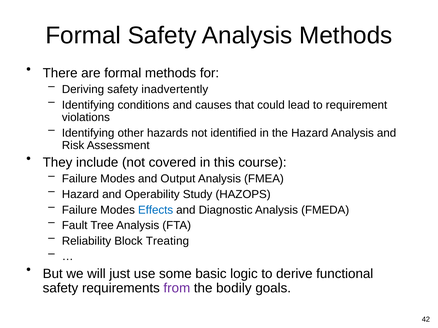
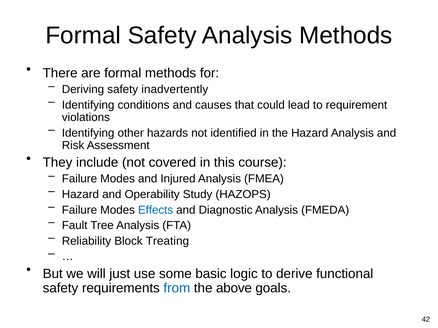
Output: Output -> Injured
from colour: purple -> blue
bodily: bodily -> above
